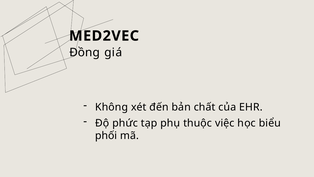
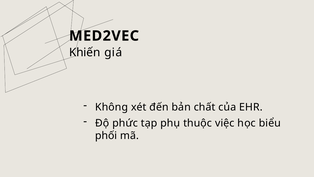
Đồng: Đồng -> Khiến
